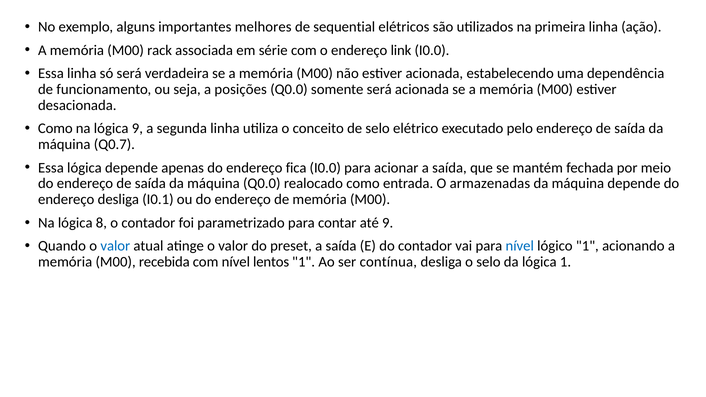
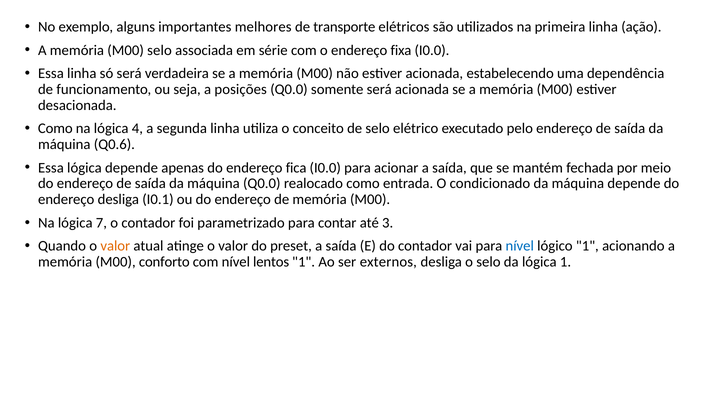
sequential: sequential -> transporte
M00 rack: rack -> selo
link: link -> fixa
lógica 9: 9 -> 4
Q0.7: Q0.7 -> Q0.6
armazenadas: armazenadas -> condicionado
8: 8 -> 7
até 9: 9 -> 3
valor at (115, 246) colour: blue -> orange
recebida: recebida -> conforto
contínua: contínua -> externos
